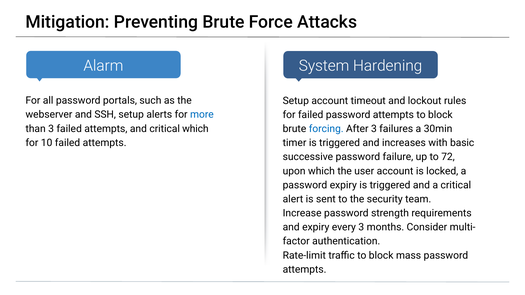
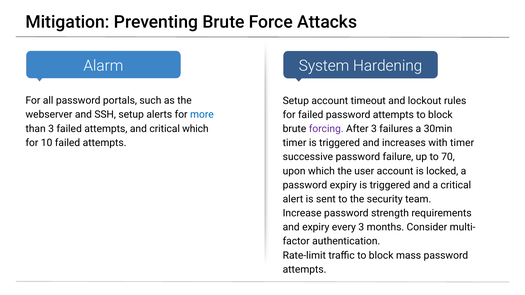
forcing colour: blue -> purple
with basic: basic -> timer
72: 72 -> 70
